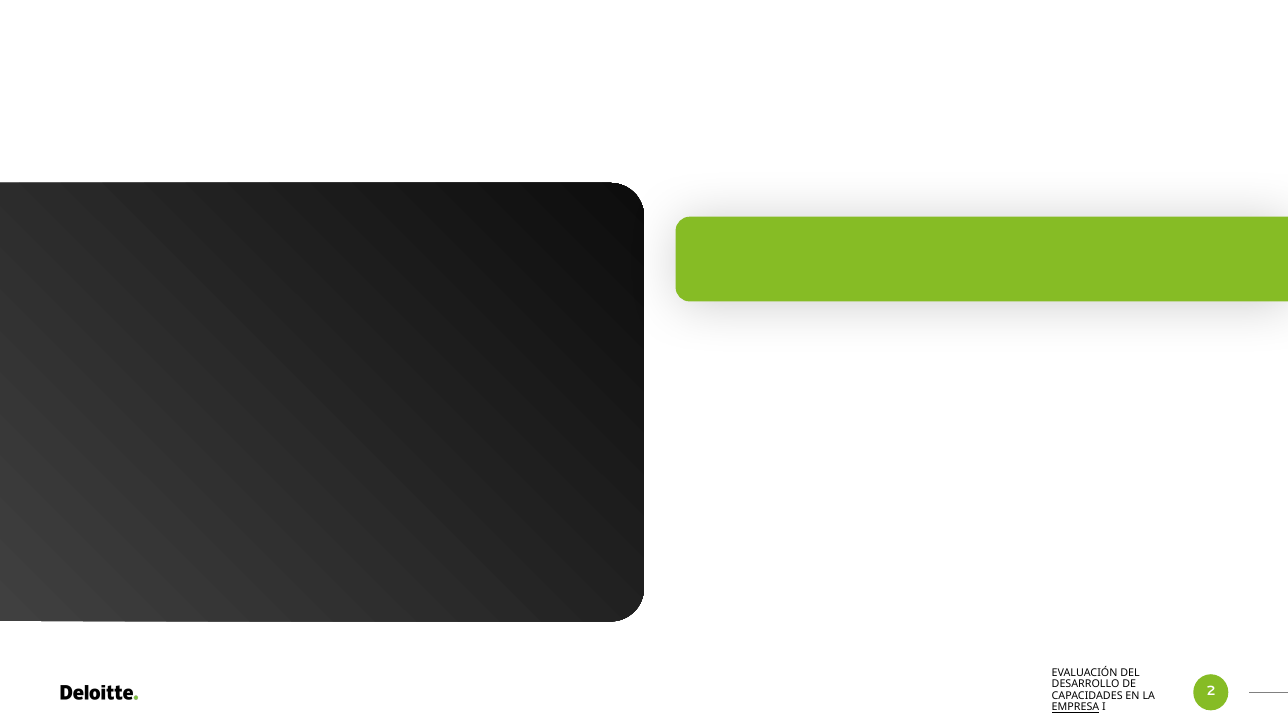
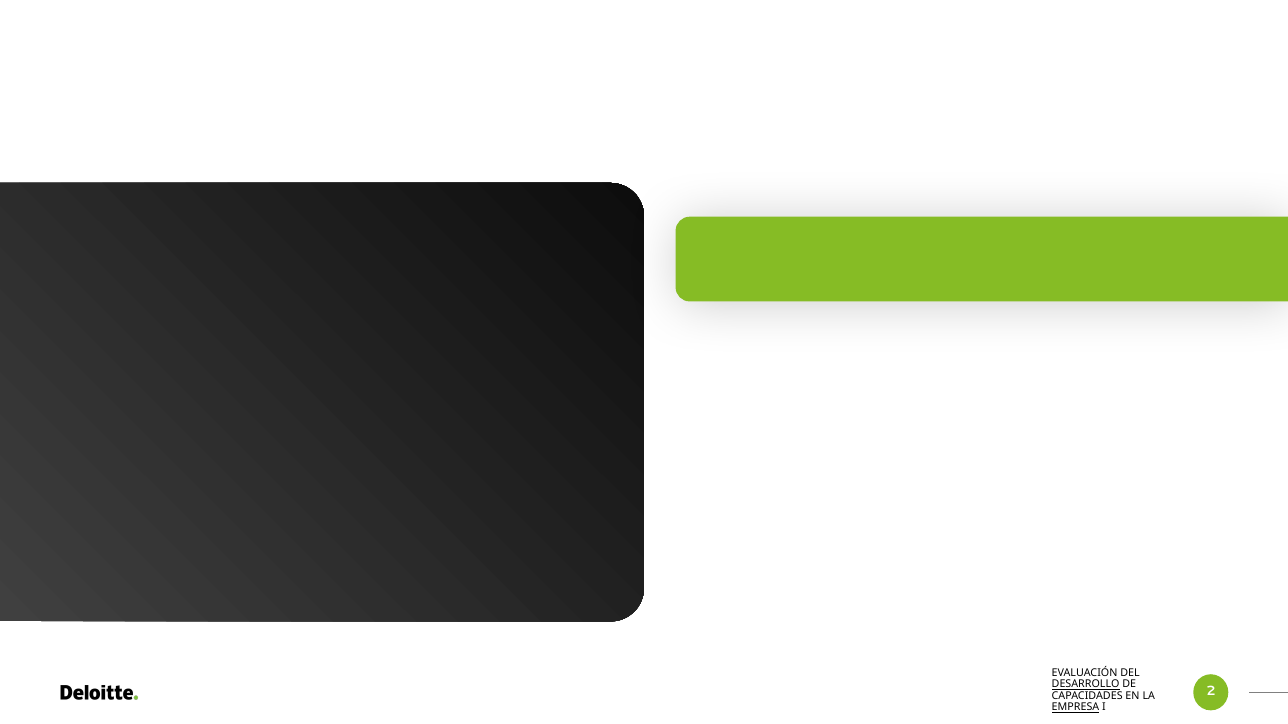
DESARROLLO underline: none -> present
